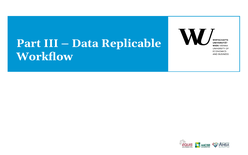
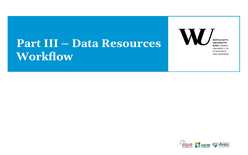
Replicable: Replicable -> Resources
